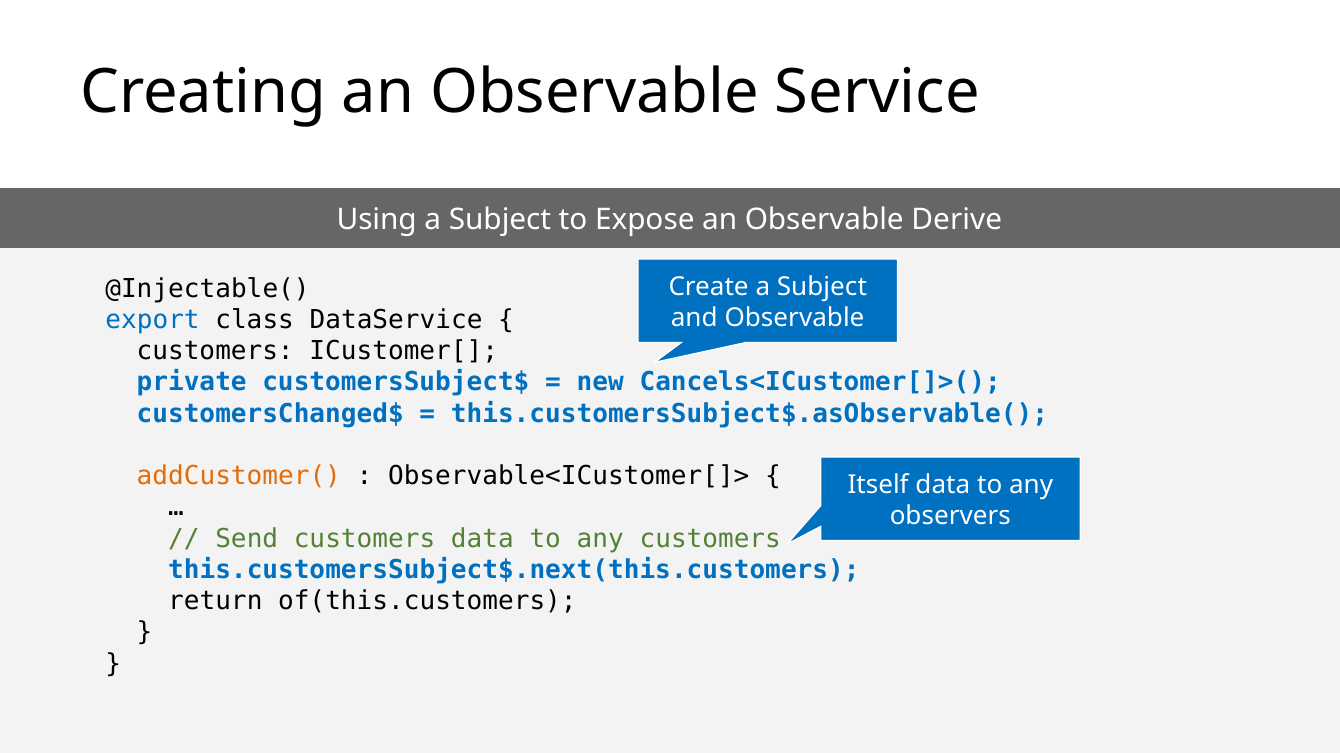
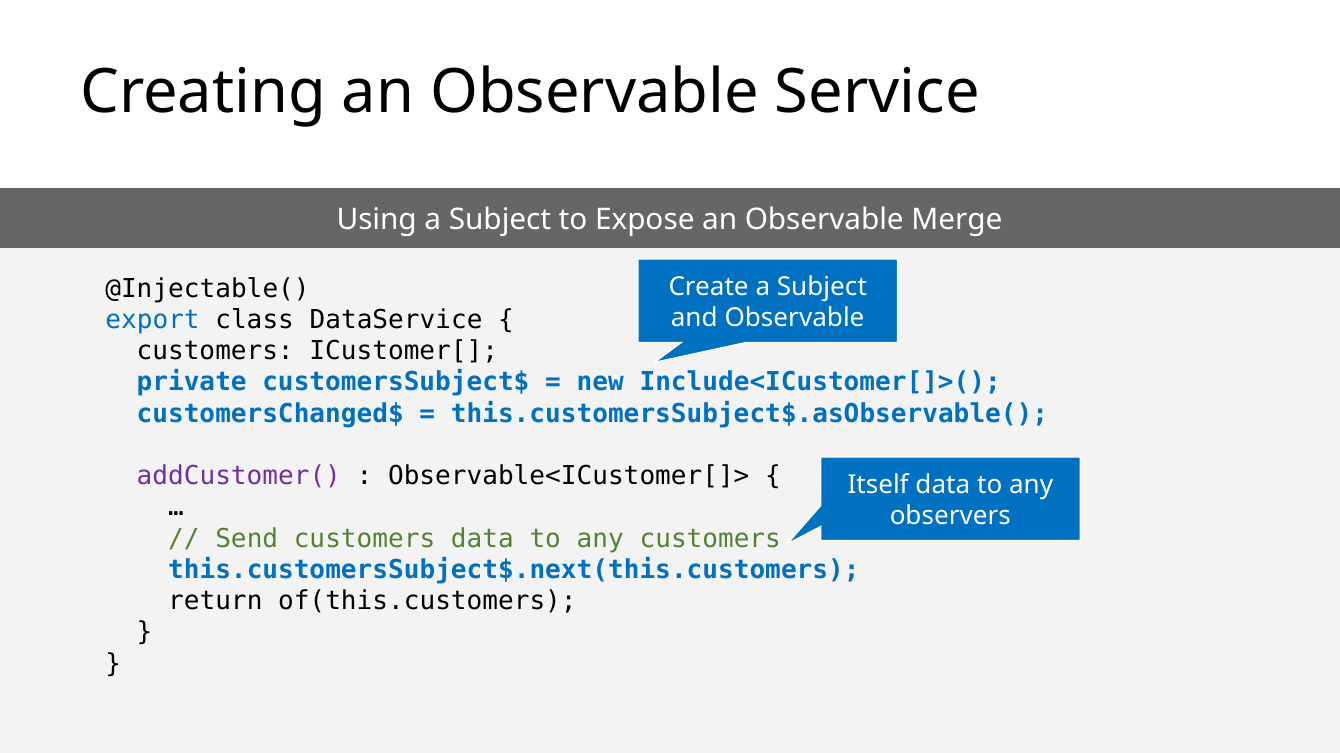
Derive: Derive -> Merge
Cancels<ICustomer[]>(: Cancels<ICustomer[]>( -> Include<ICustomer[]>(
addCustomer( colour: orange -> purple
